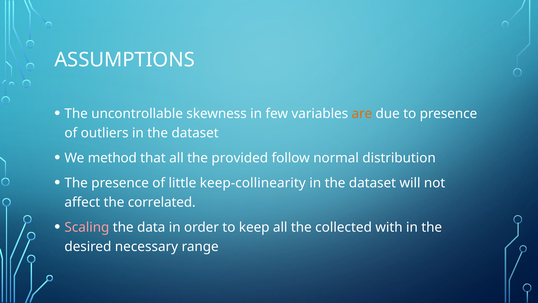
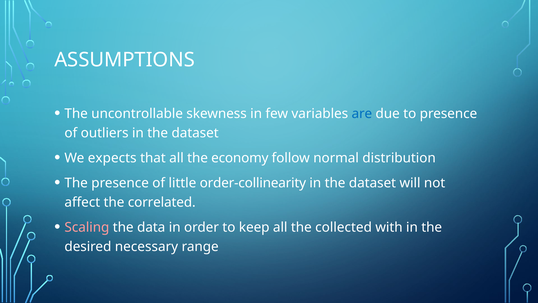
are colour: orange -> blue
method: method -> expects
provided: provided -> economy
keep-collinearity: keep-collinearity -> order-collinearity
